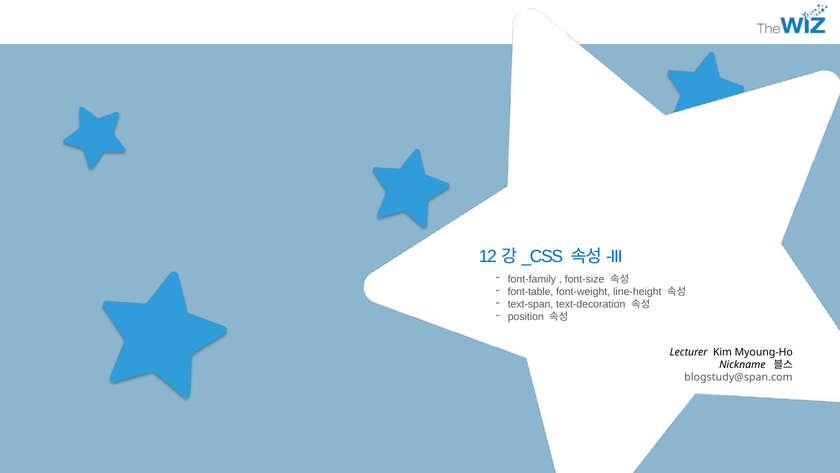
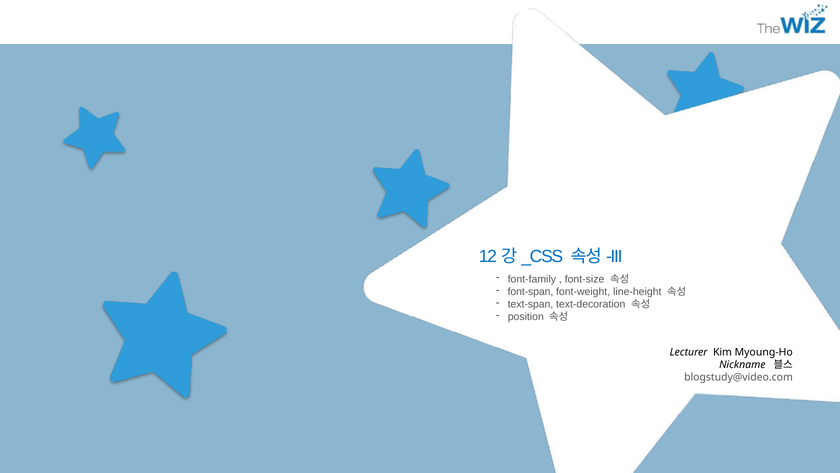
font-table: font-table -> font-span
blogstudy@span.com: blogstudy@span.com -> blogstudy@video.com
